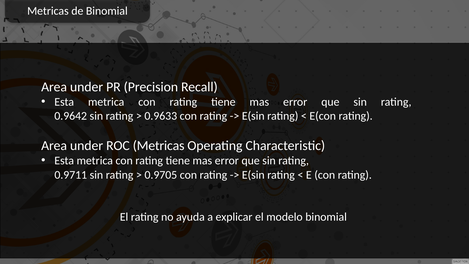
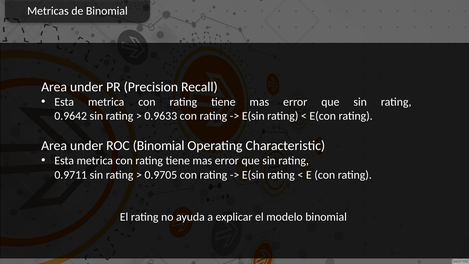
ROC Metricas: Metricas -> Binomial
